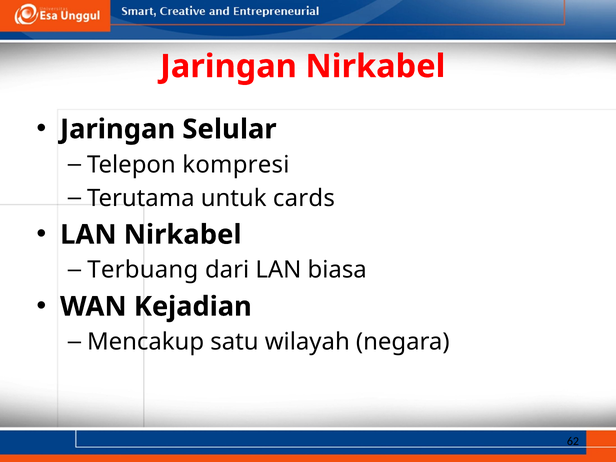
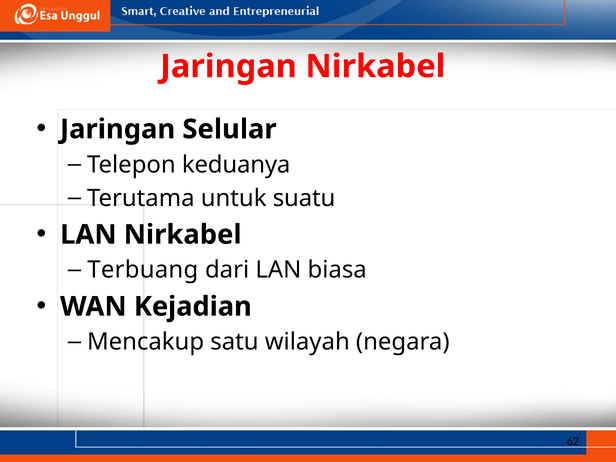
kompresi: kompresi -> keduanya
cards: cards -> suatu
